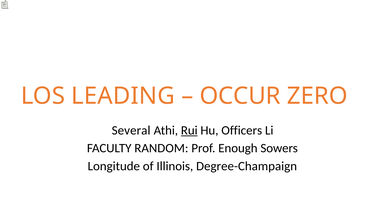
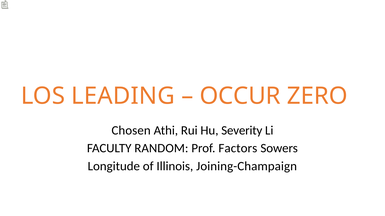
Several: Several -> Chosen
Rui underline: present -> none
Officers: Officers -> Severity
Enough: Enough -> Factors
Degree-Champaign: Degree-Champaign -> Joining-Champaign
